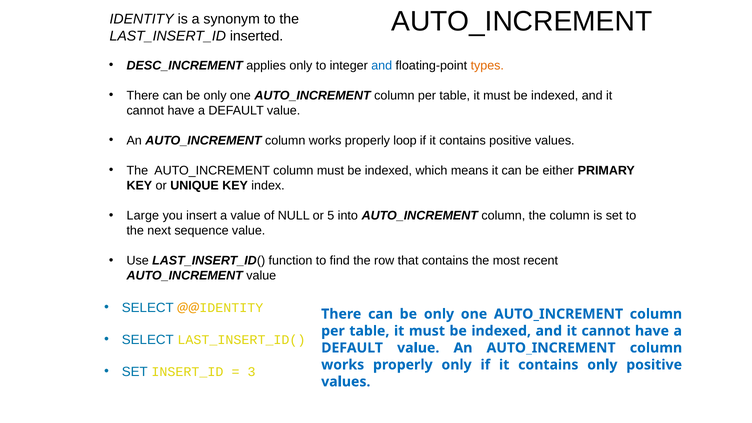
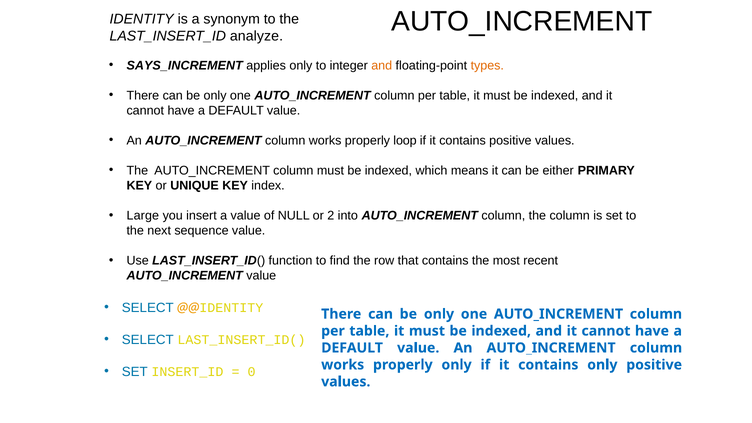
inserted: inserted -> analyze
DESC_INCREMENT: DESC_INCREMENT -> SAYS_INCREMENT
and at (382, 65) colour: blue -> orange
5: 5 -> 2
3: 3 -> 0
